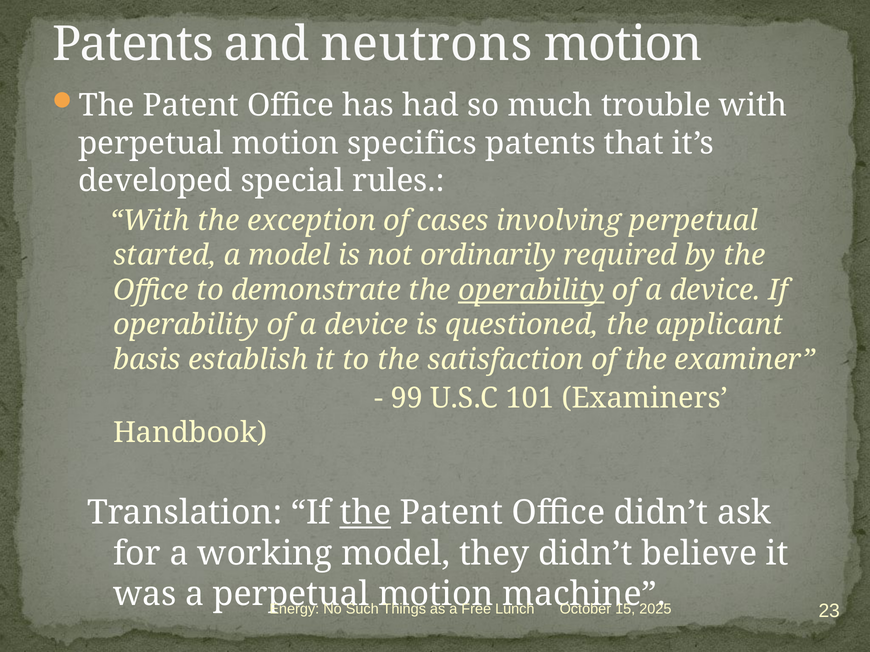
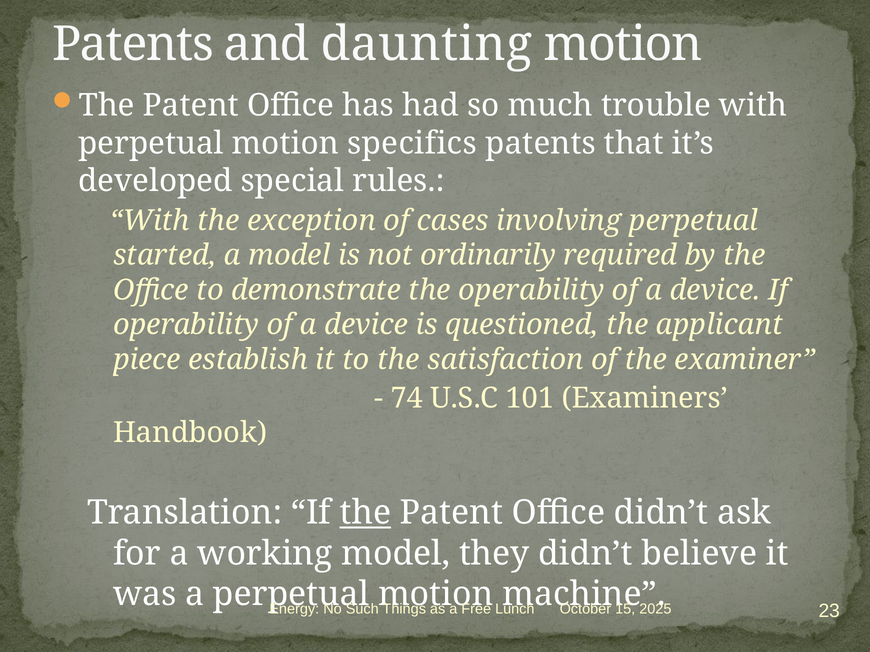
neutrons: neutrons -> daunting
operability at (531, 290) underline: present -> none
basis: basis -> piece
99: 99 -> 74
